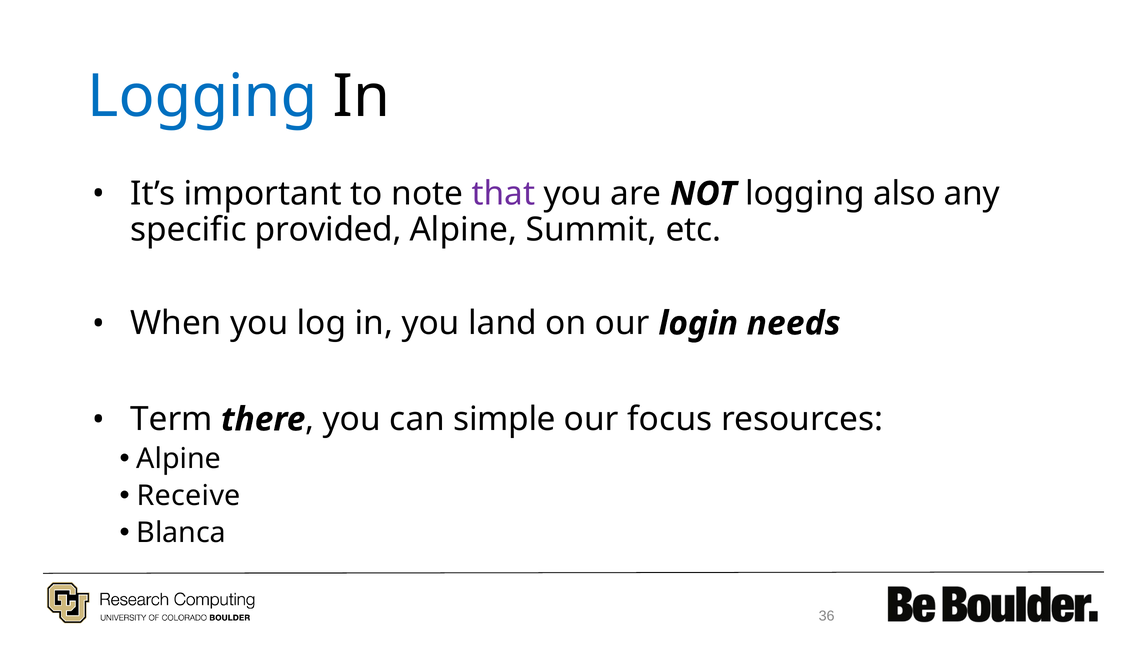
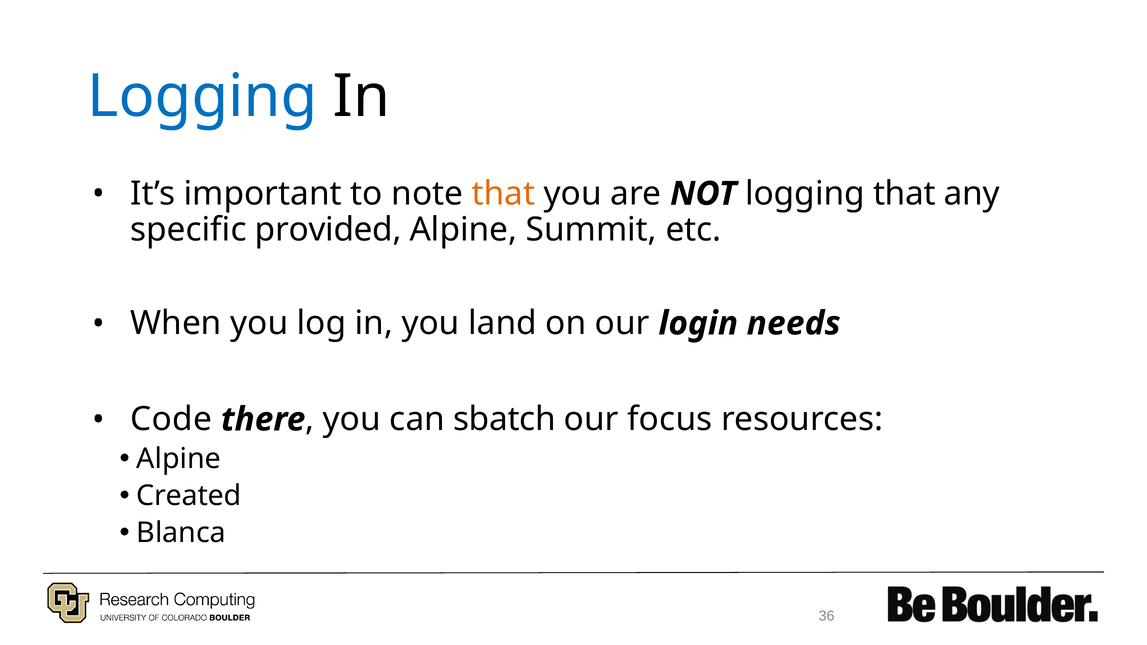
that at (504, 194) colour: purple -> orange
logging also: also -> that
Term: Term -> Code
simple: simple -> sbatch
Receive: Receive -> Created
